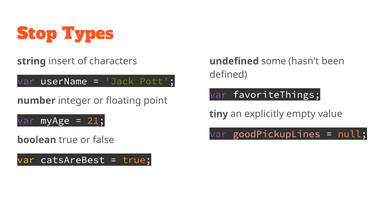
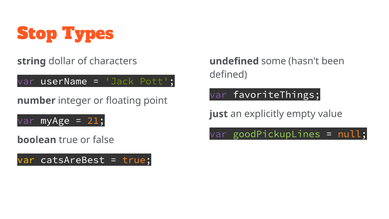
insert: insert -> dollar
tiny: tiny -> just
goodPickupLines colour: pink -> light green
